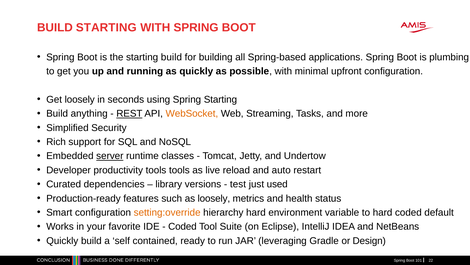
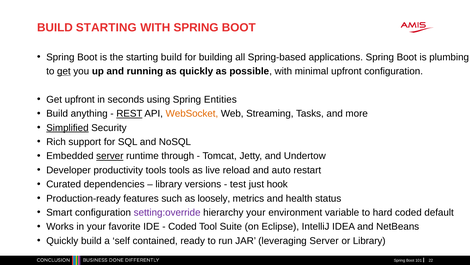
get at (64, 71) underline: none -> present
Get loosely: loosely -> upfront
Spring Starting: Starting -> Entities
Simplified underline: none -> present
classes: classes -> through
used: used -> hook
setting:override colour: orange -> purple
hierarchy hard: hard -> your
leveraging Gradle: Gradle -> Server
or Design: Design -> Library
